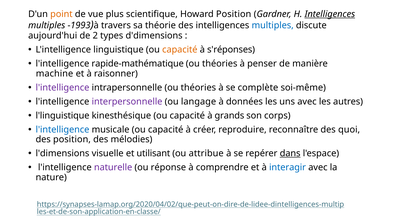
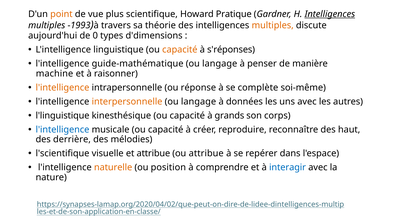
Howard Position: Position -> Pratique
multiples at (273, 25) colour: blue -> orange
2: 2 -> 0
rapide-mathématique: rapide-mathématique -> guide-mathématique
théories at (220, 64): théories -> langage
l'intelligence at (63, 87) colour: purple -> orange
intrapersonnelle ou théories: théories -> réponse
interpersonnelle colour: purple -> orange
quoi: quoi -> haut
des position: position -> derrière
l'dimensions: l'dimensions -> l'scientifique
et utilisant: utilisant -> attribue
dans underline: present -> none
naturelle colour: purple -> orange
réponse: réponse -> position
